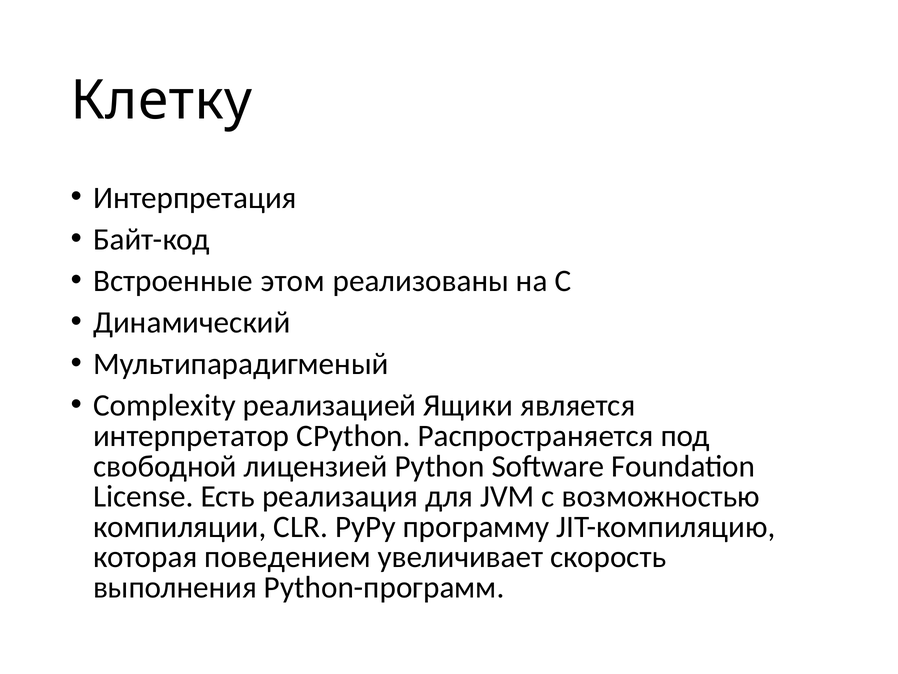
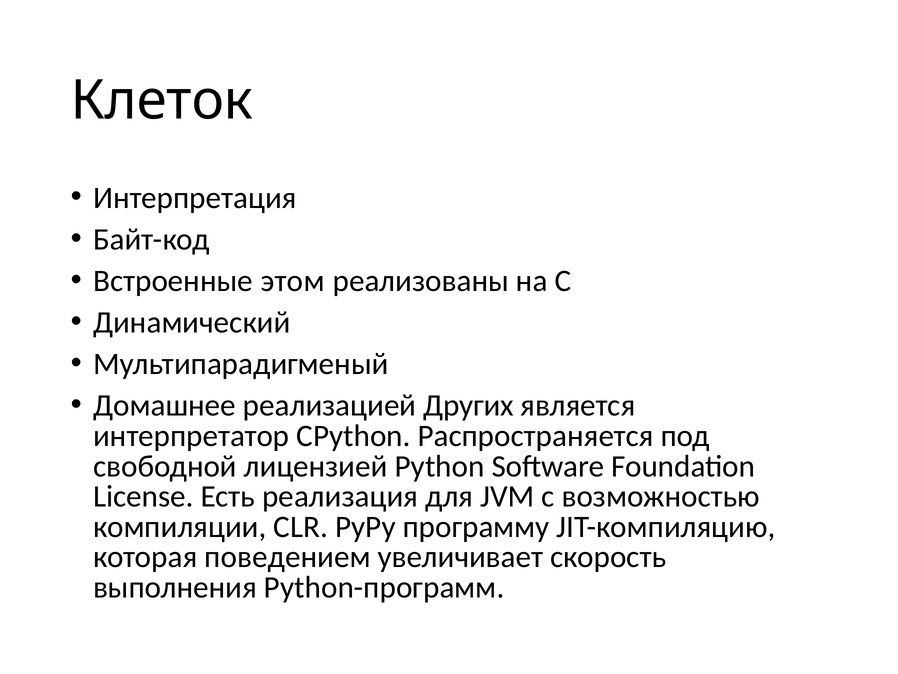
Клетку: Клетку -> Клеток
Complexity: Complexity -> Домашнее
Ящики: Ящики -> Других
